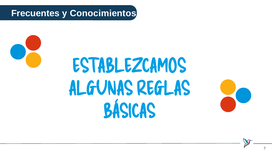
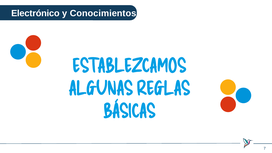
Frecuentes: Frecuentes -> Electrónico
